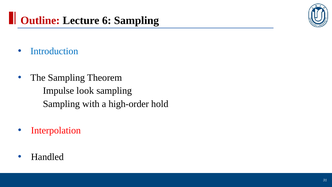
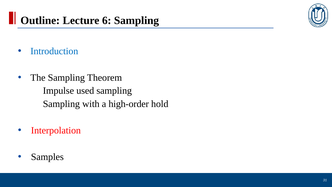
Outline colour: red -> black
look: look -> used
Handled: Handled -> Samples
